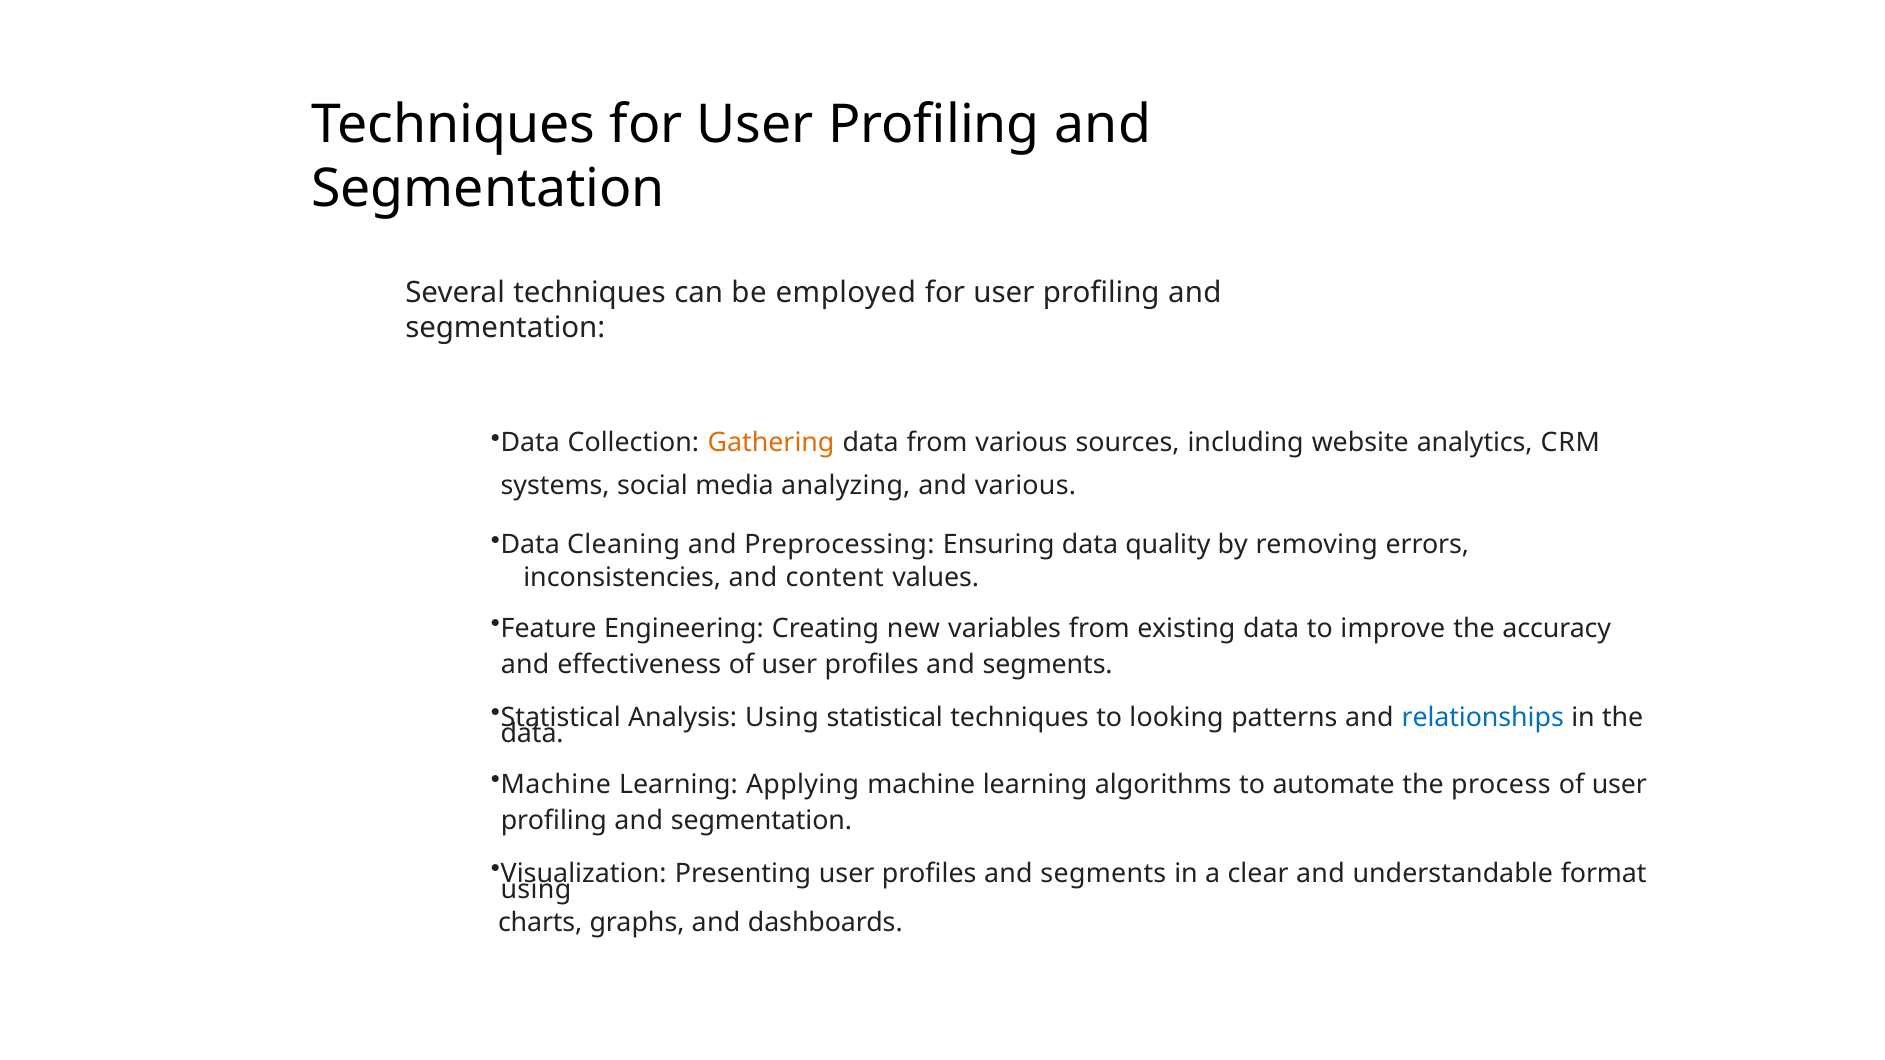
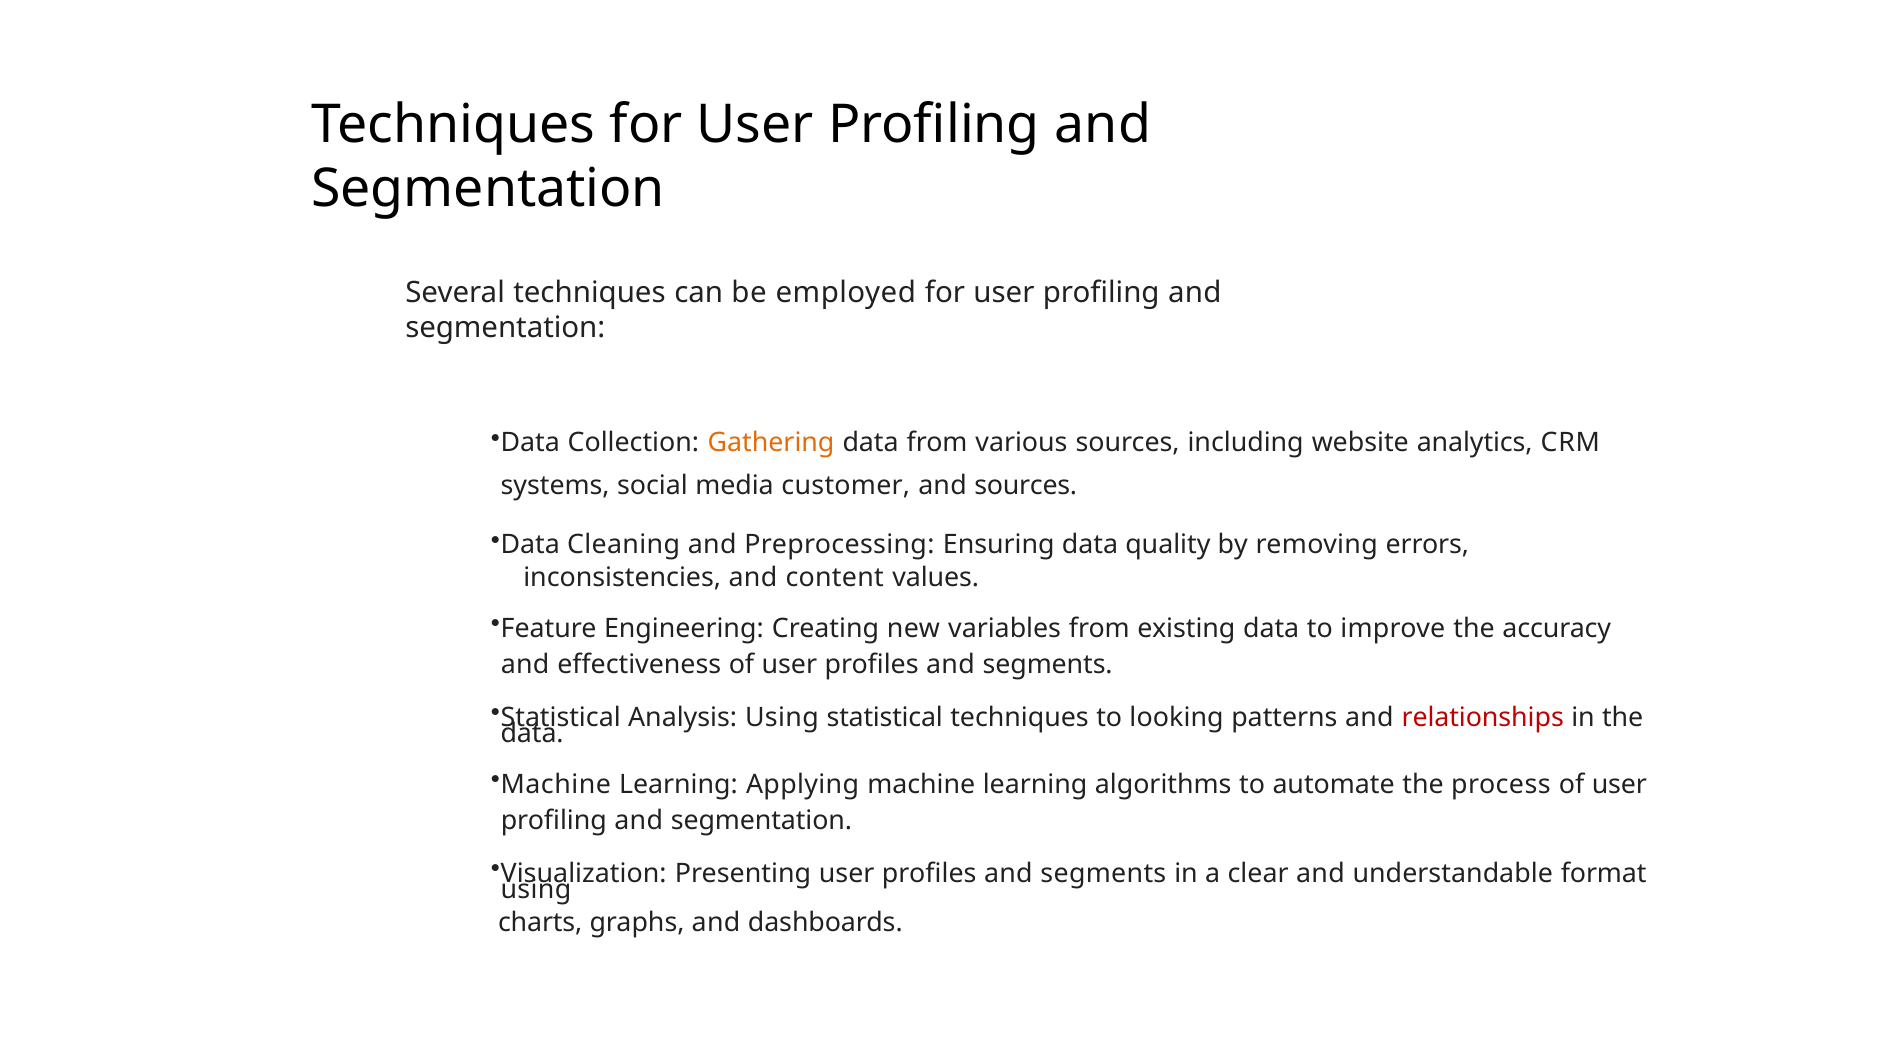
analyzing: analyzing -> customer
and various: various -> sources
relationships colour: blue -> red
